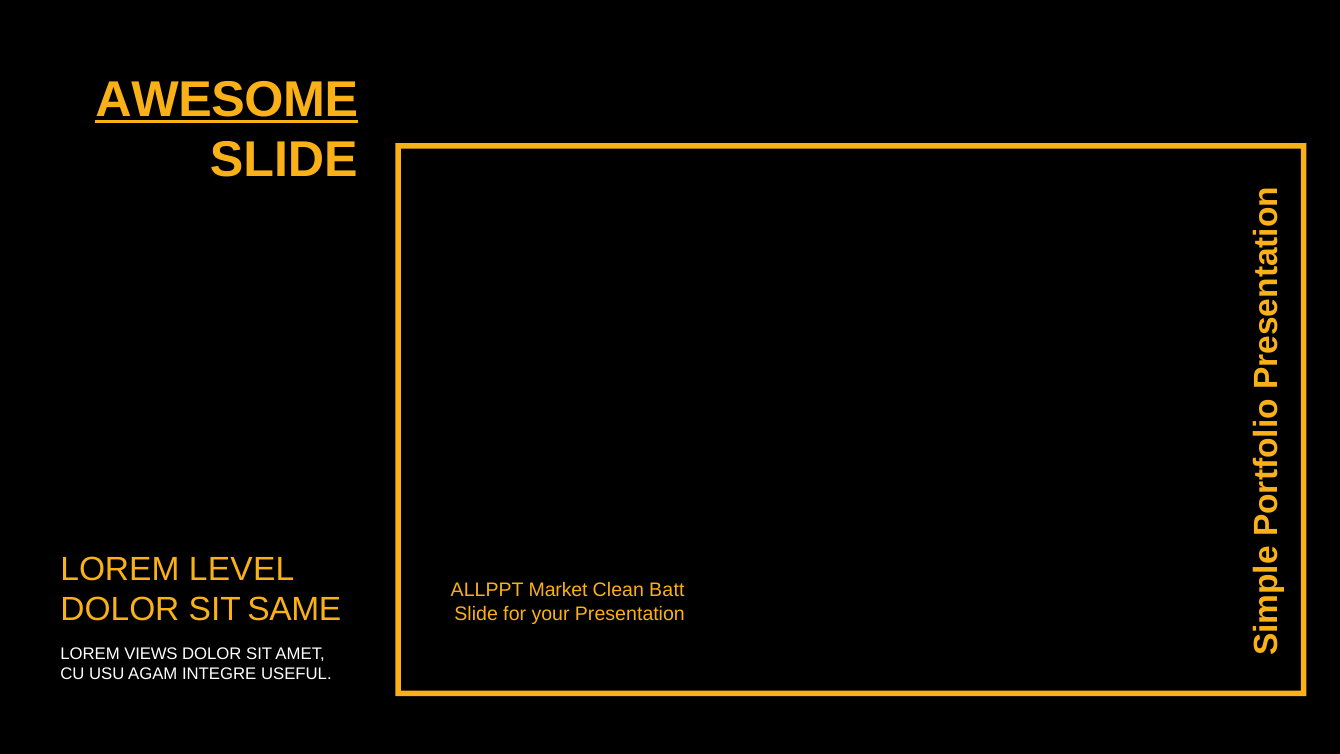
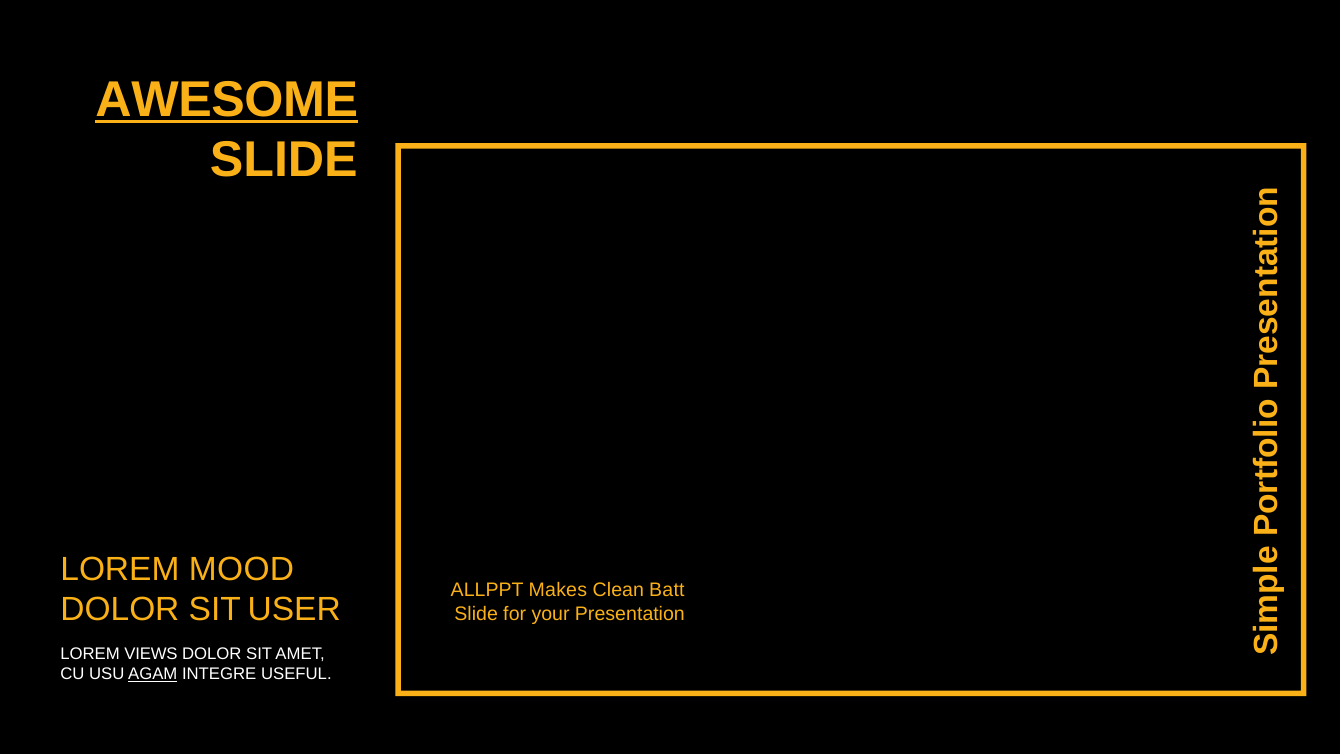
LEVEL: LEVEL -> MOOD
Market: Market -> Makes
SAME: SAME -> USER
AGAM underline: none -> present
